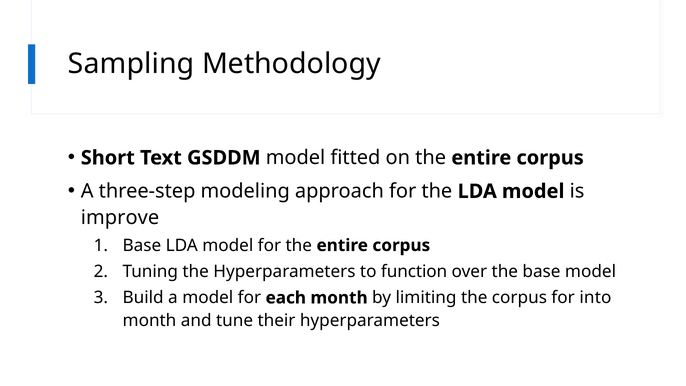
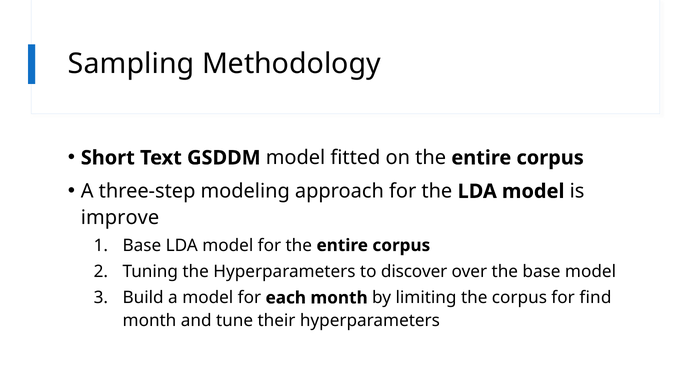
function: function -> discover
into: into -> find
